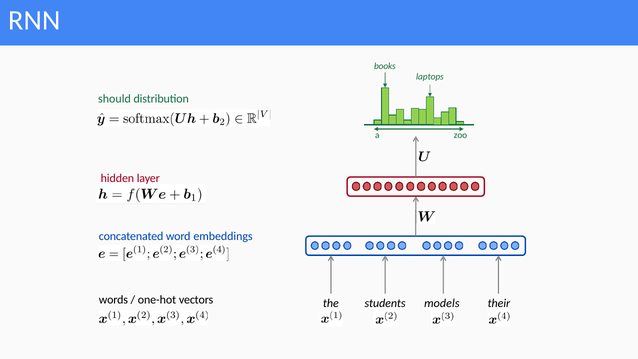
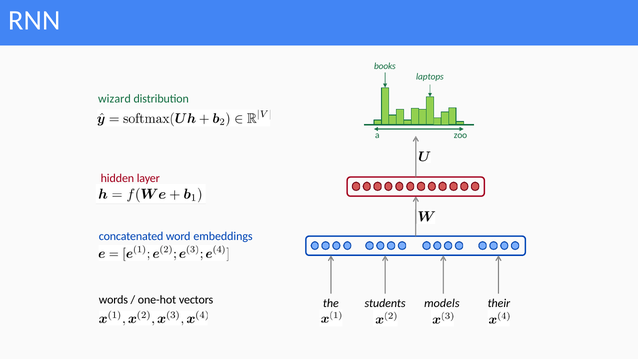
should: should -> wizard
